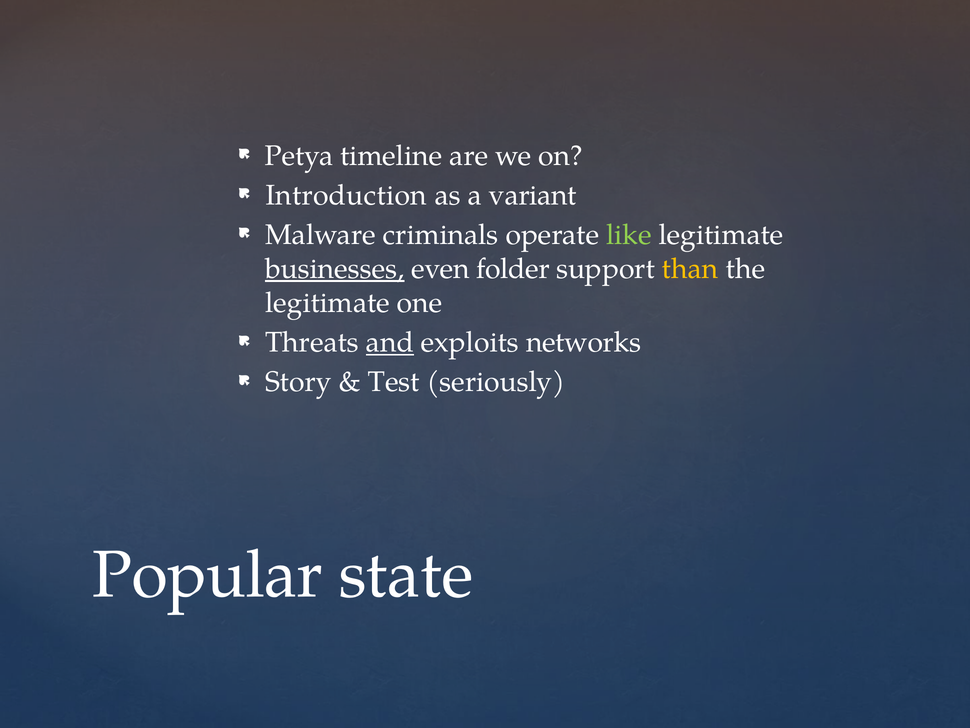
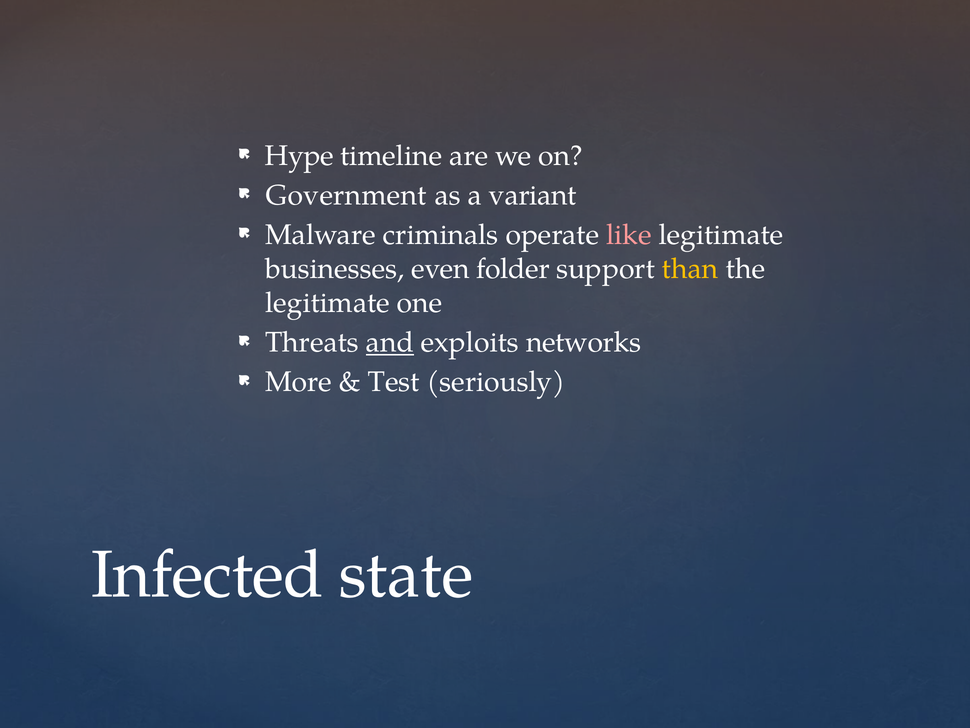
Petya: Petya -> Hype
Introduction: Introduction -> Government
like colour: light green -> pink
businesses underline: present -> none
Story: Story -> More
Popular: Popular -> Infected
